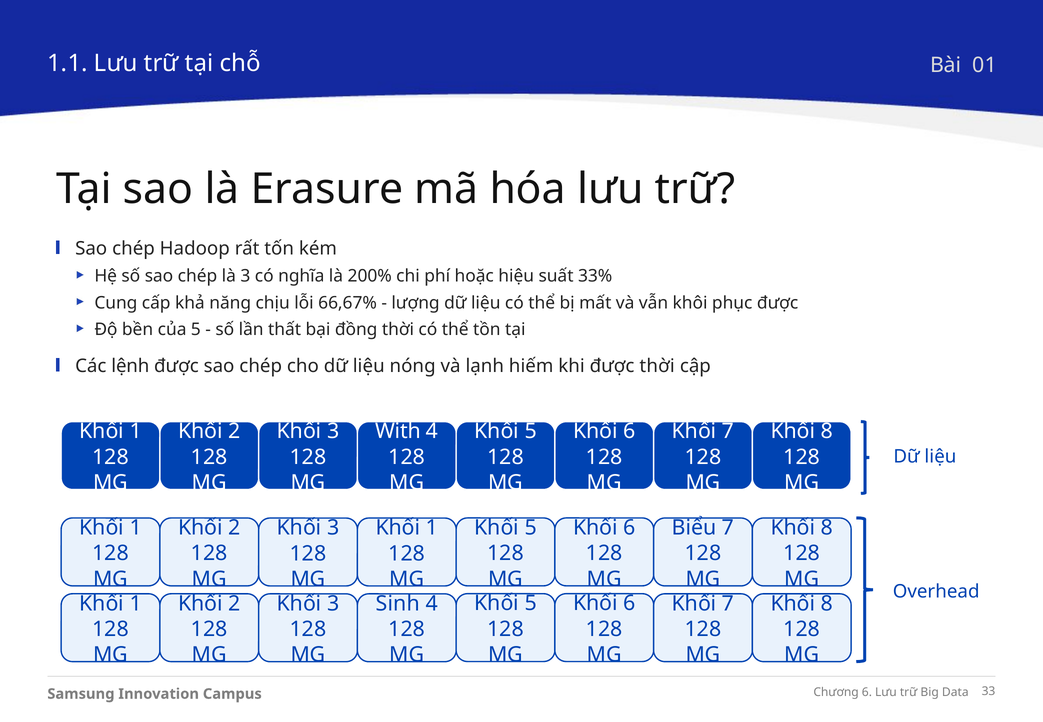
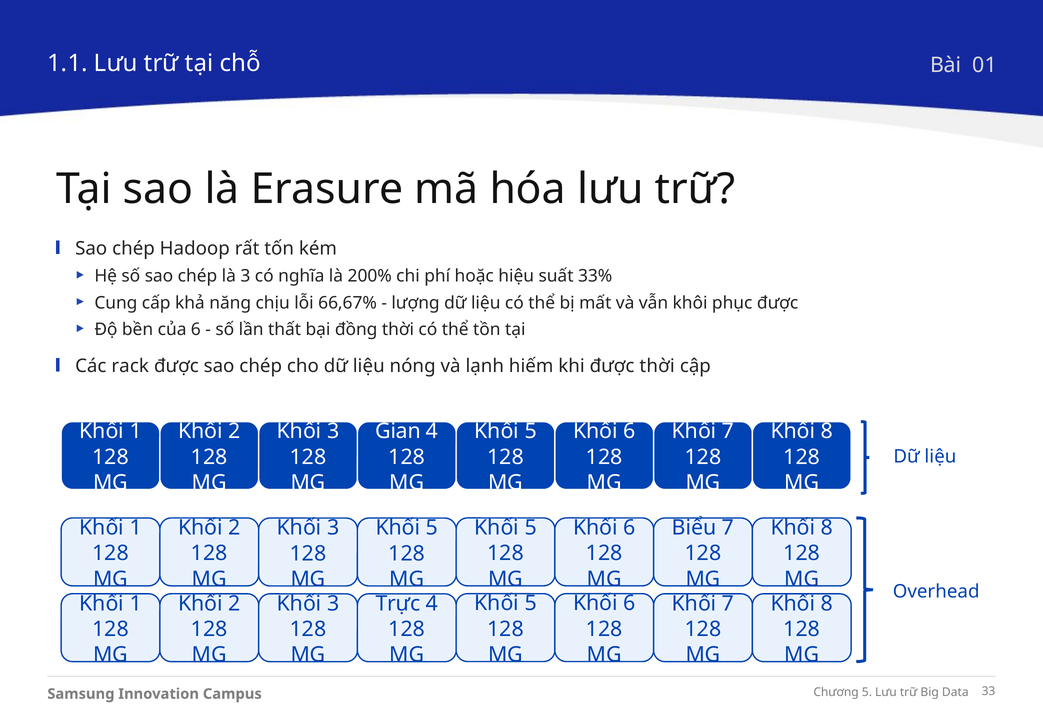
của 5: 5 -> 6
lệnh: lệnh -> rack
With: With -> Gian
1 at (432, 528): 1 -> 5
Sinh: Sinh -> Trực
6 at (867, 692): 6 -> 5
